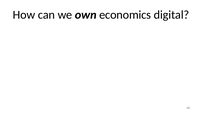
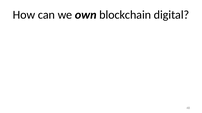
economics: economics -> blockchain
